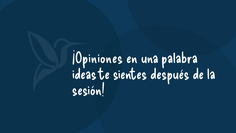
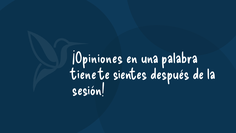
ideas: ideas -> tiene
